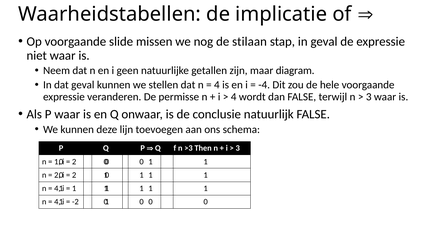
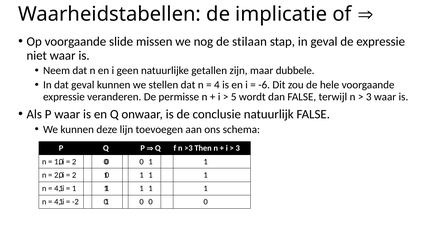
diagram: diagram -> dubbele
-4: -4 -> -6
4 at (234, 97): 4 -> 5
